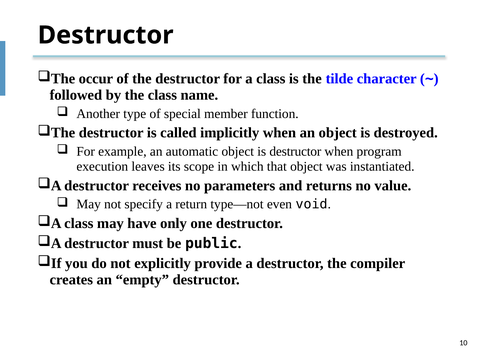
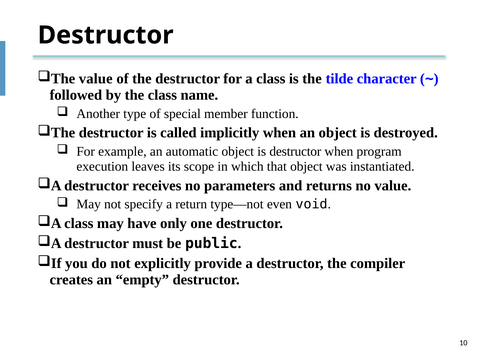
occur at (96, 79): occur -> value
